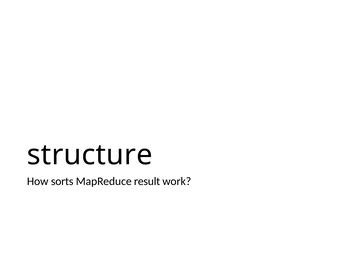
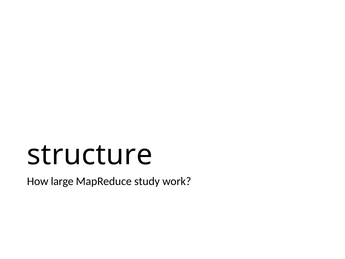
sorts: sorts -> large
result: result -> study
